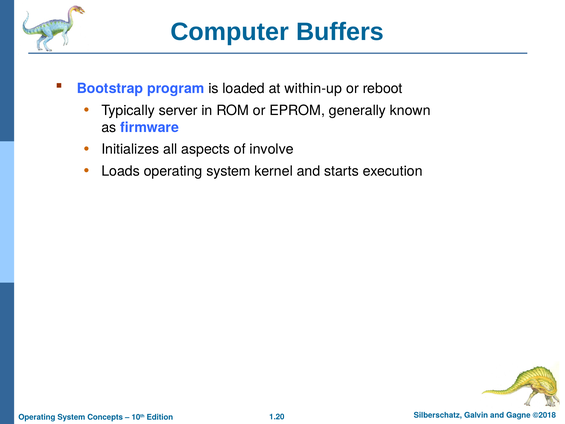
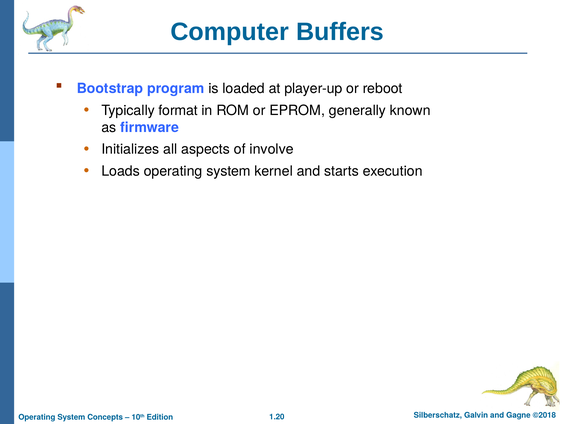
within-up: within-up -> player-up
server: server -> format
